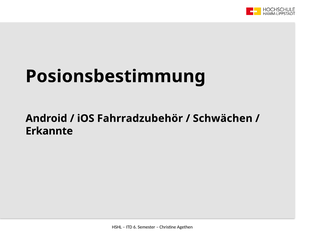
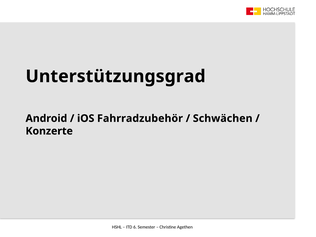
Posionsbestimmung: Posionsbestimmung -> Unterstützungsgrad
Erkannte: Erkannte -> Konzerte
